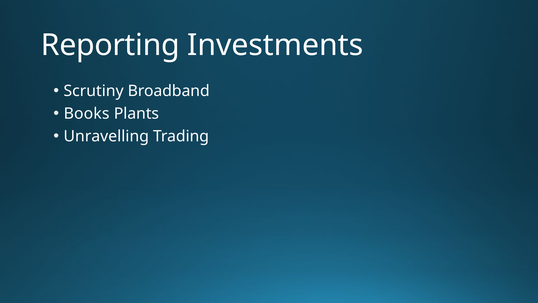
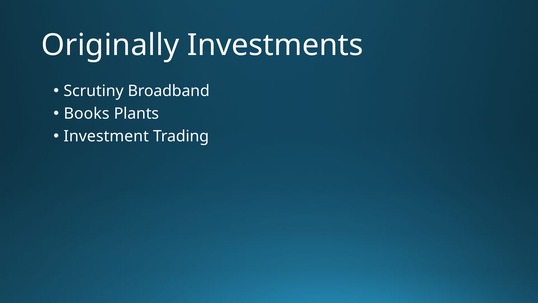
Reporting: Reporting -> Originally
Unravelling: Unravelling -> Investment
